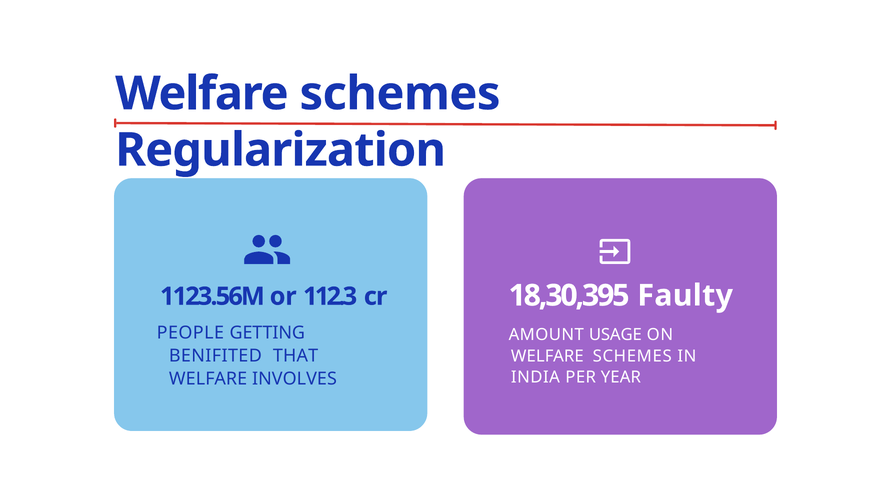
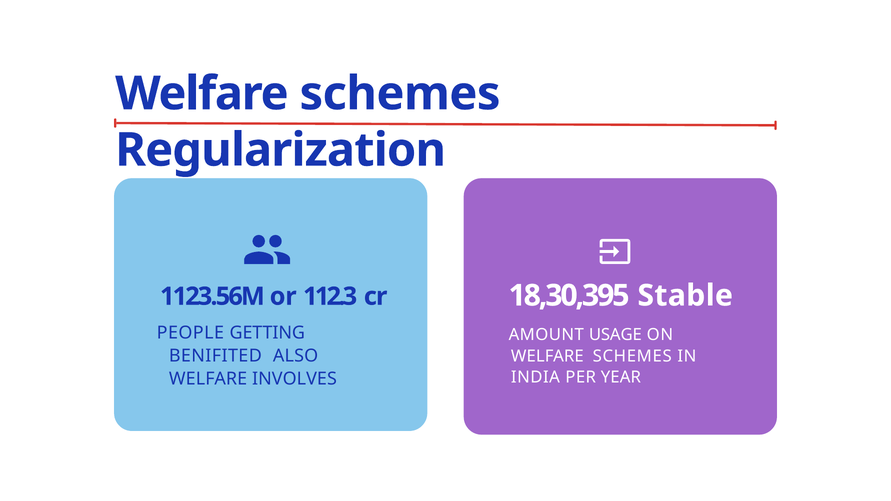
Faulty: Faulty -> Stable
THAT: THAT -> ALSO
